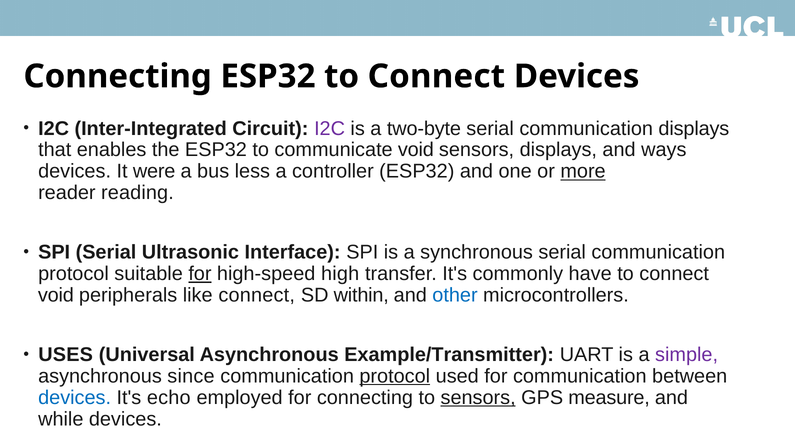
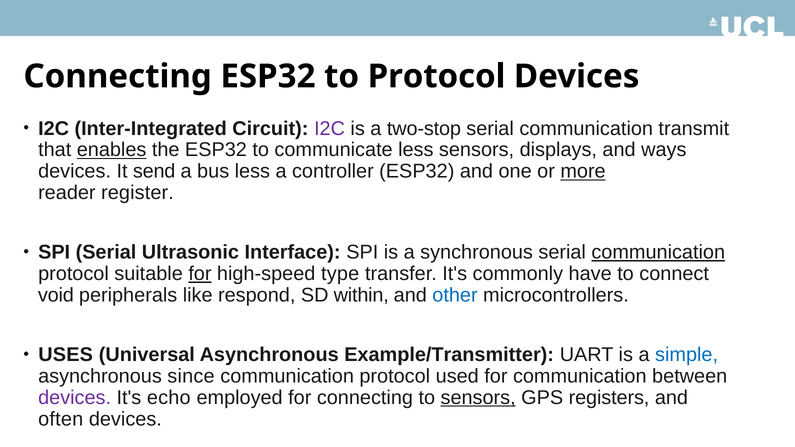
ESP32 to Connect: Connect -> Protocol
two-byte: two-byte -> two-stop
communication displays: displays -> transmit
enables underline: none -> present
communicate void: void -> less
were: were -> send
reading: reading -> register
communication at (658, 252) underline: none -> present
high: high -> type
like connect: connect -> respond
simple colour: purple -> blue
protocol at (395, 376) underline: present -> none
devices at (75, 398) colour: blue -> purple
measure: measure -> registers
while: while -> often
